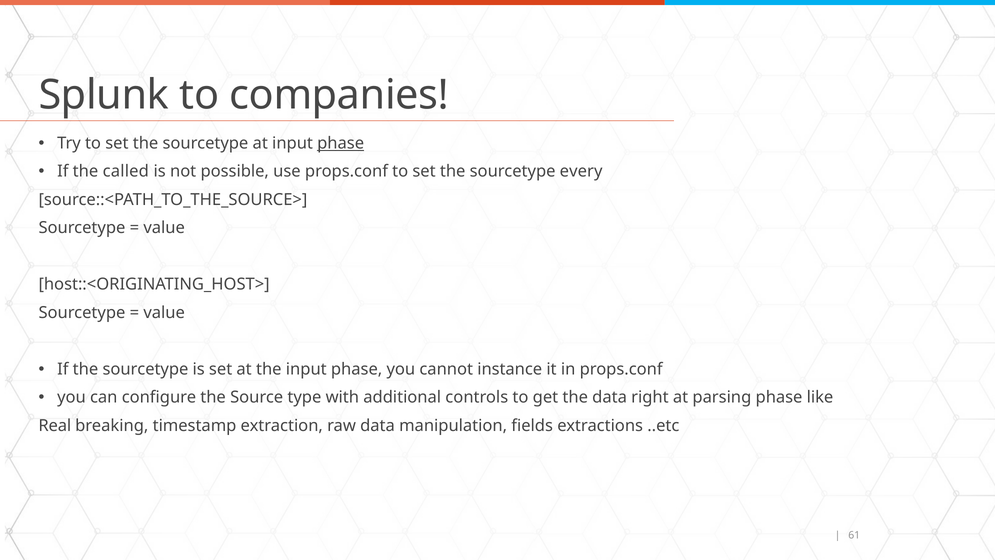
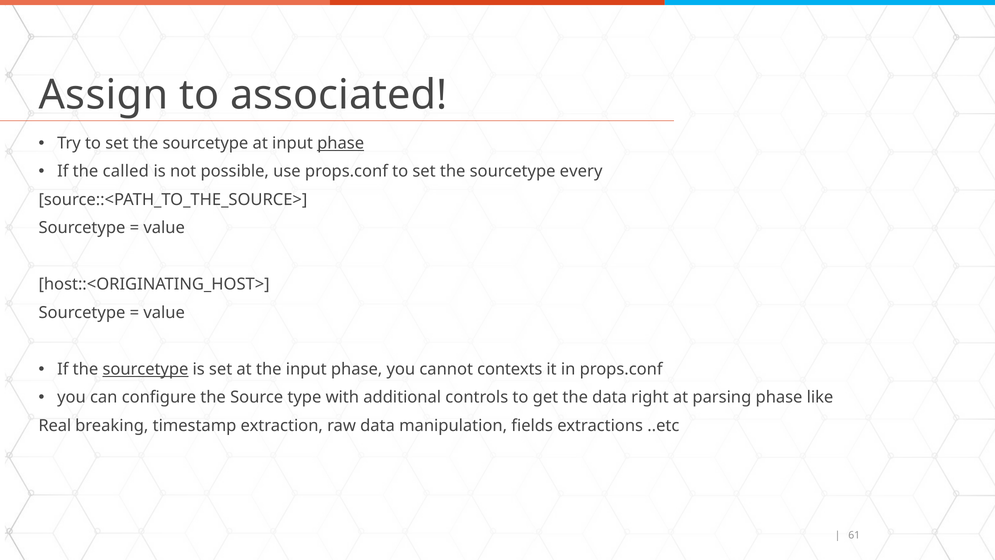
Splunk: Splunk -> Assign
companies: companies -> associated
sourcetype at (145, 369) underline: none -> present
instance: instance -> contexts
